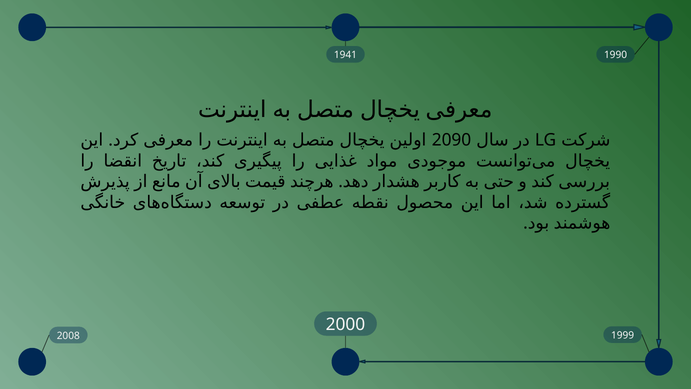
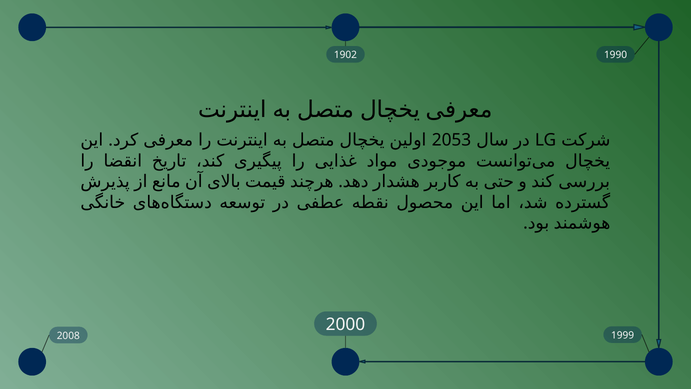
1941: 1941 -> 1902
2090: 2090 -> 2053
